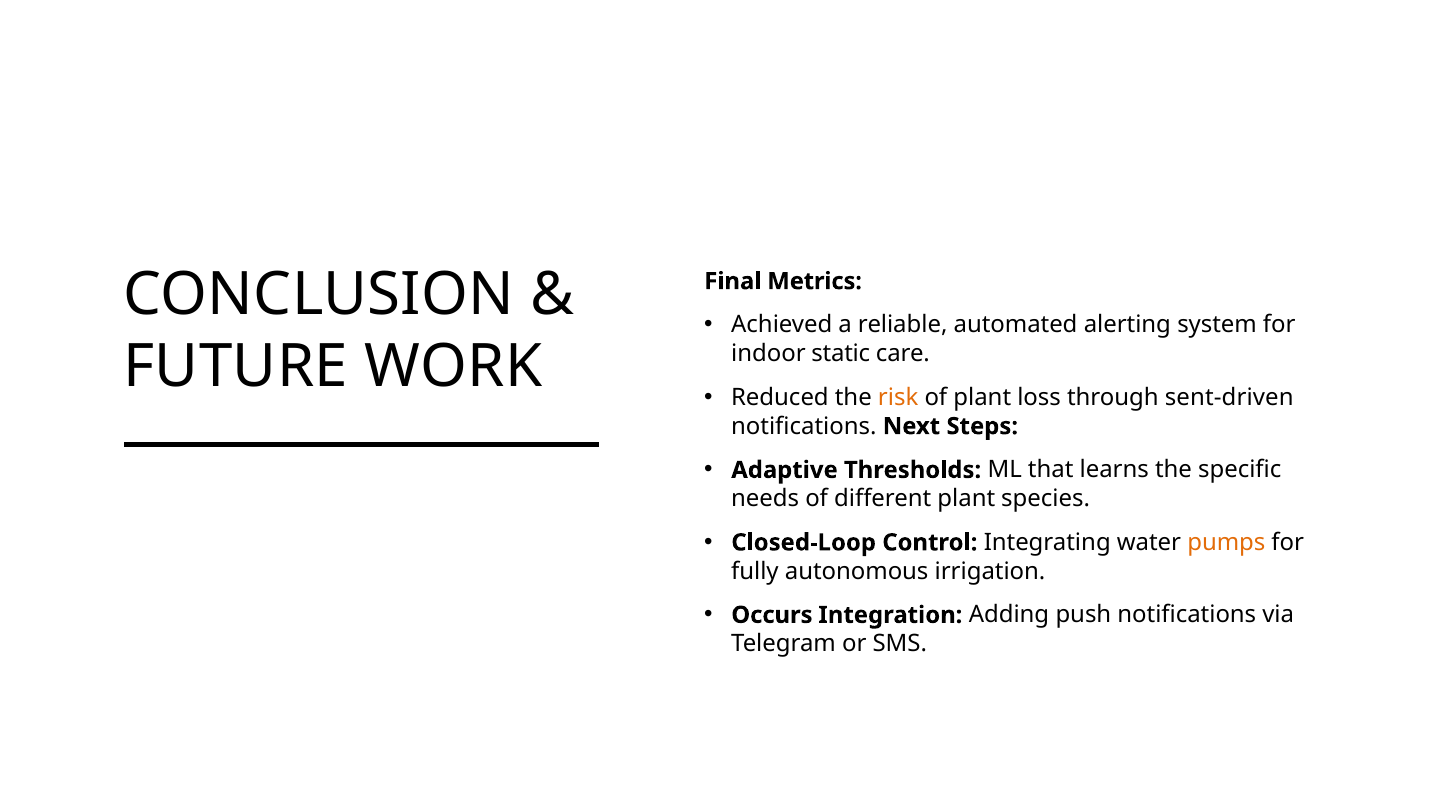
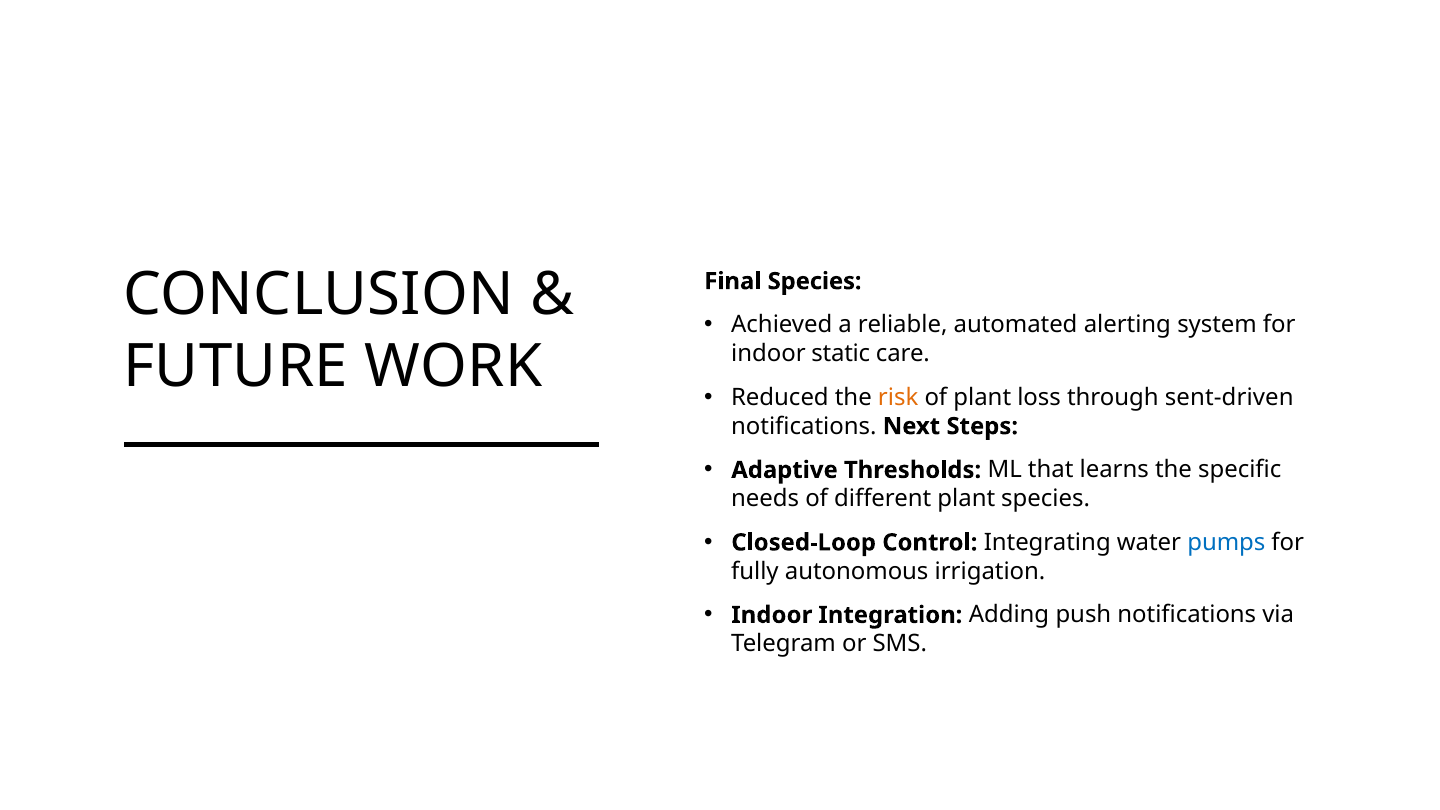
Final Metrics: Metrics -> Species
pumps colour: orange -> blue
Occurs at (772, 615): Occurs -> Indoor
